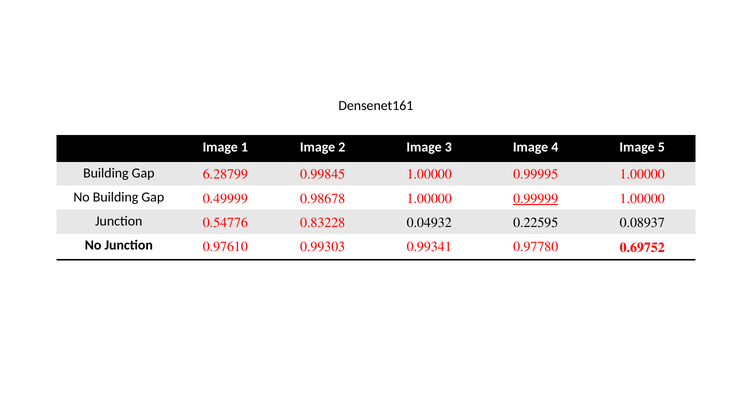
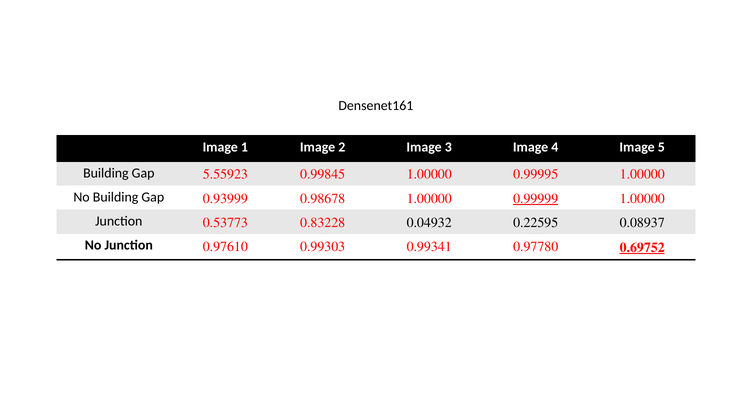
6.28799: 6.28799 -> 5.55923
0.49999: 0.49999 -> 0.93999
0.54776: 0.54776 -> 0.53773
0.69752 underline: none -> present
